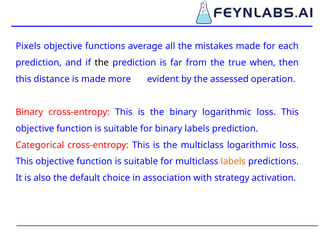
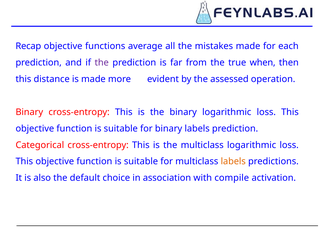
Pixels: Pixels -> Recap
the at (102, 63) colour: black -> purple
strategy: strategy -> compile
